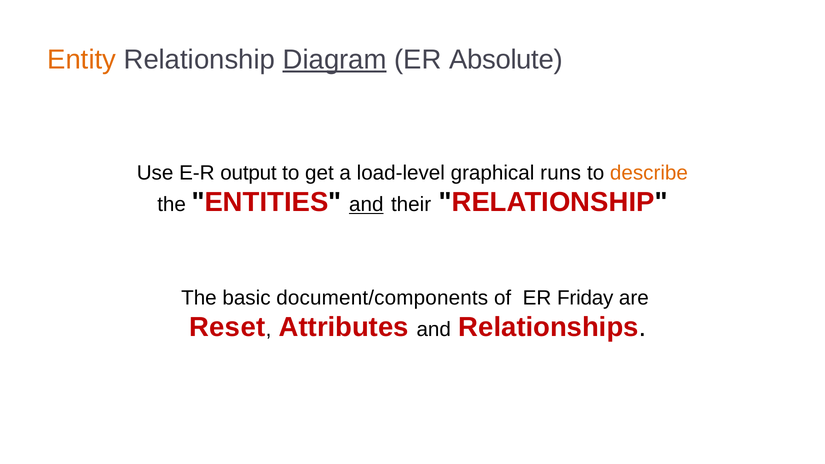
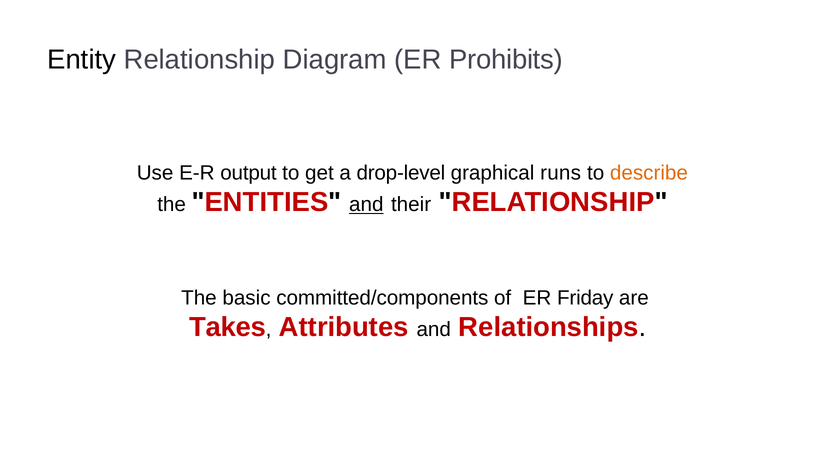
Entity colour: orange -> black
Diagram underline: present -> none
Absolute: Absolute -> Prohibits
load-level: load-level -> drop-level
document/components: document/components -> committed/components
Reset: Reset -> Takes
